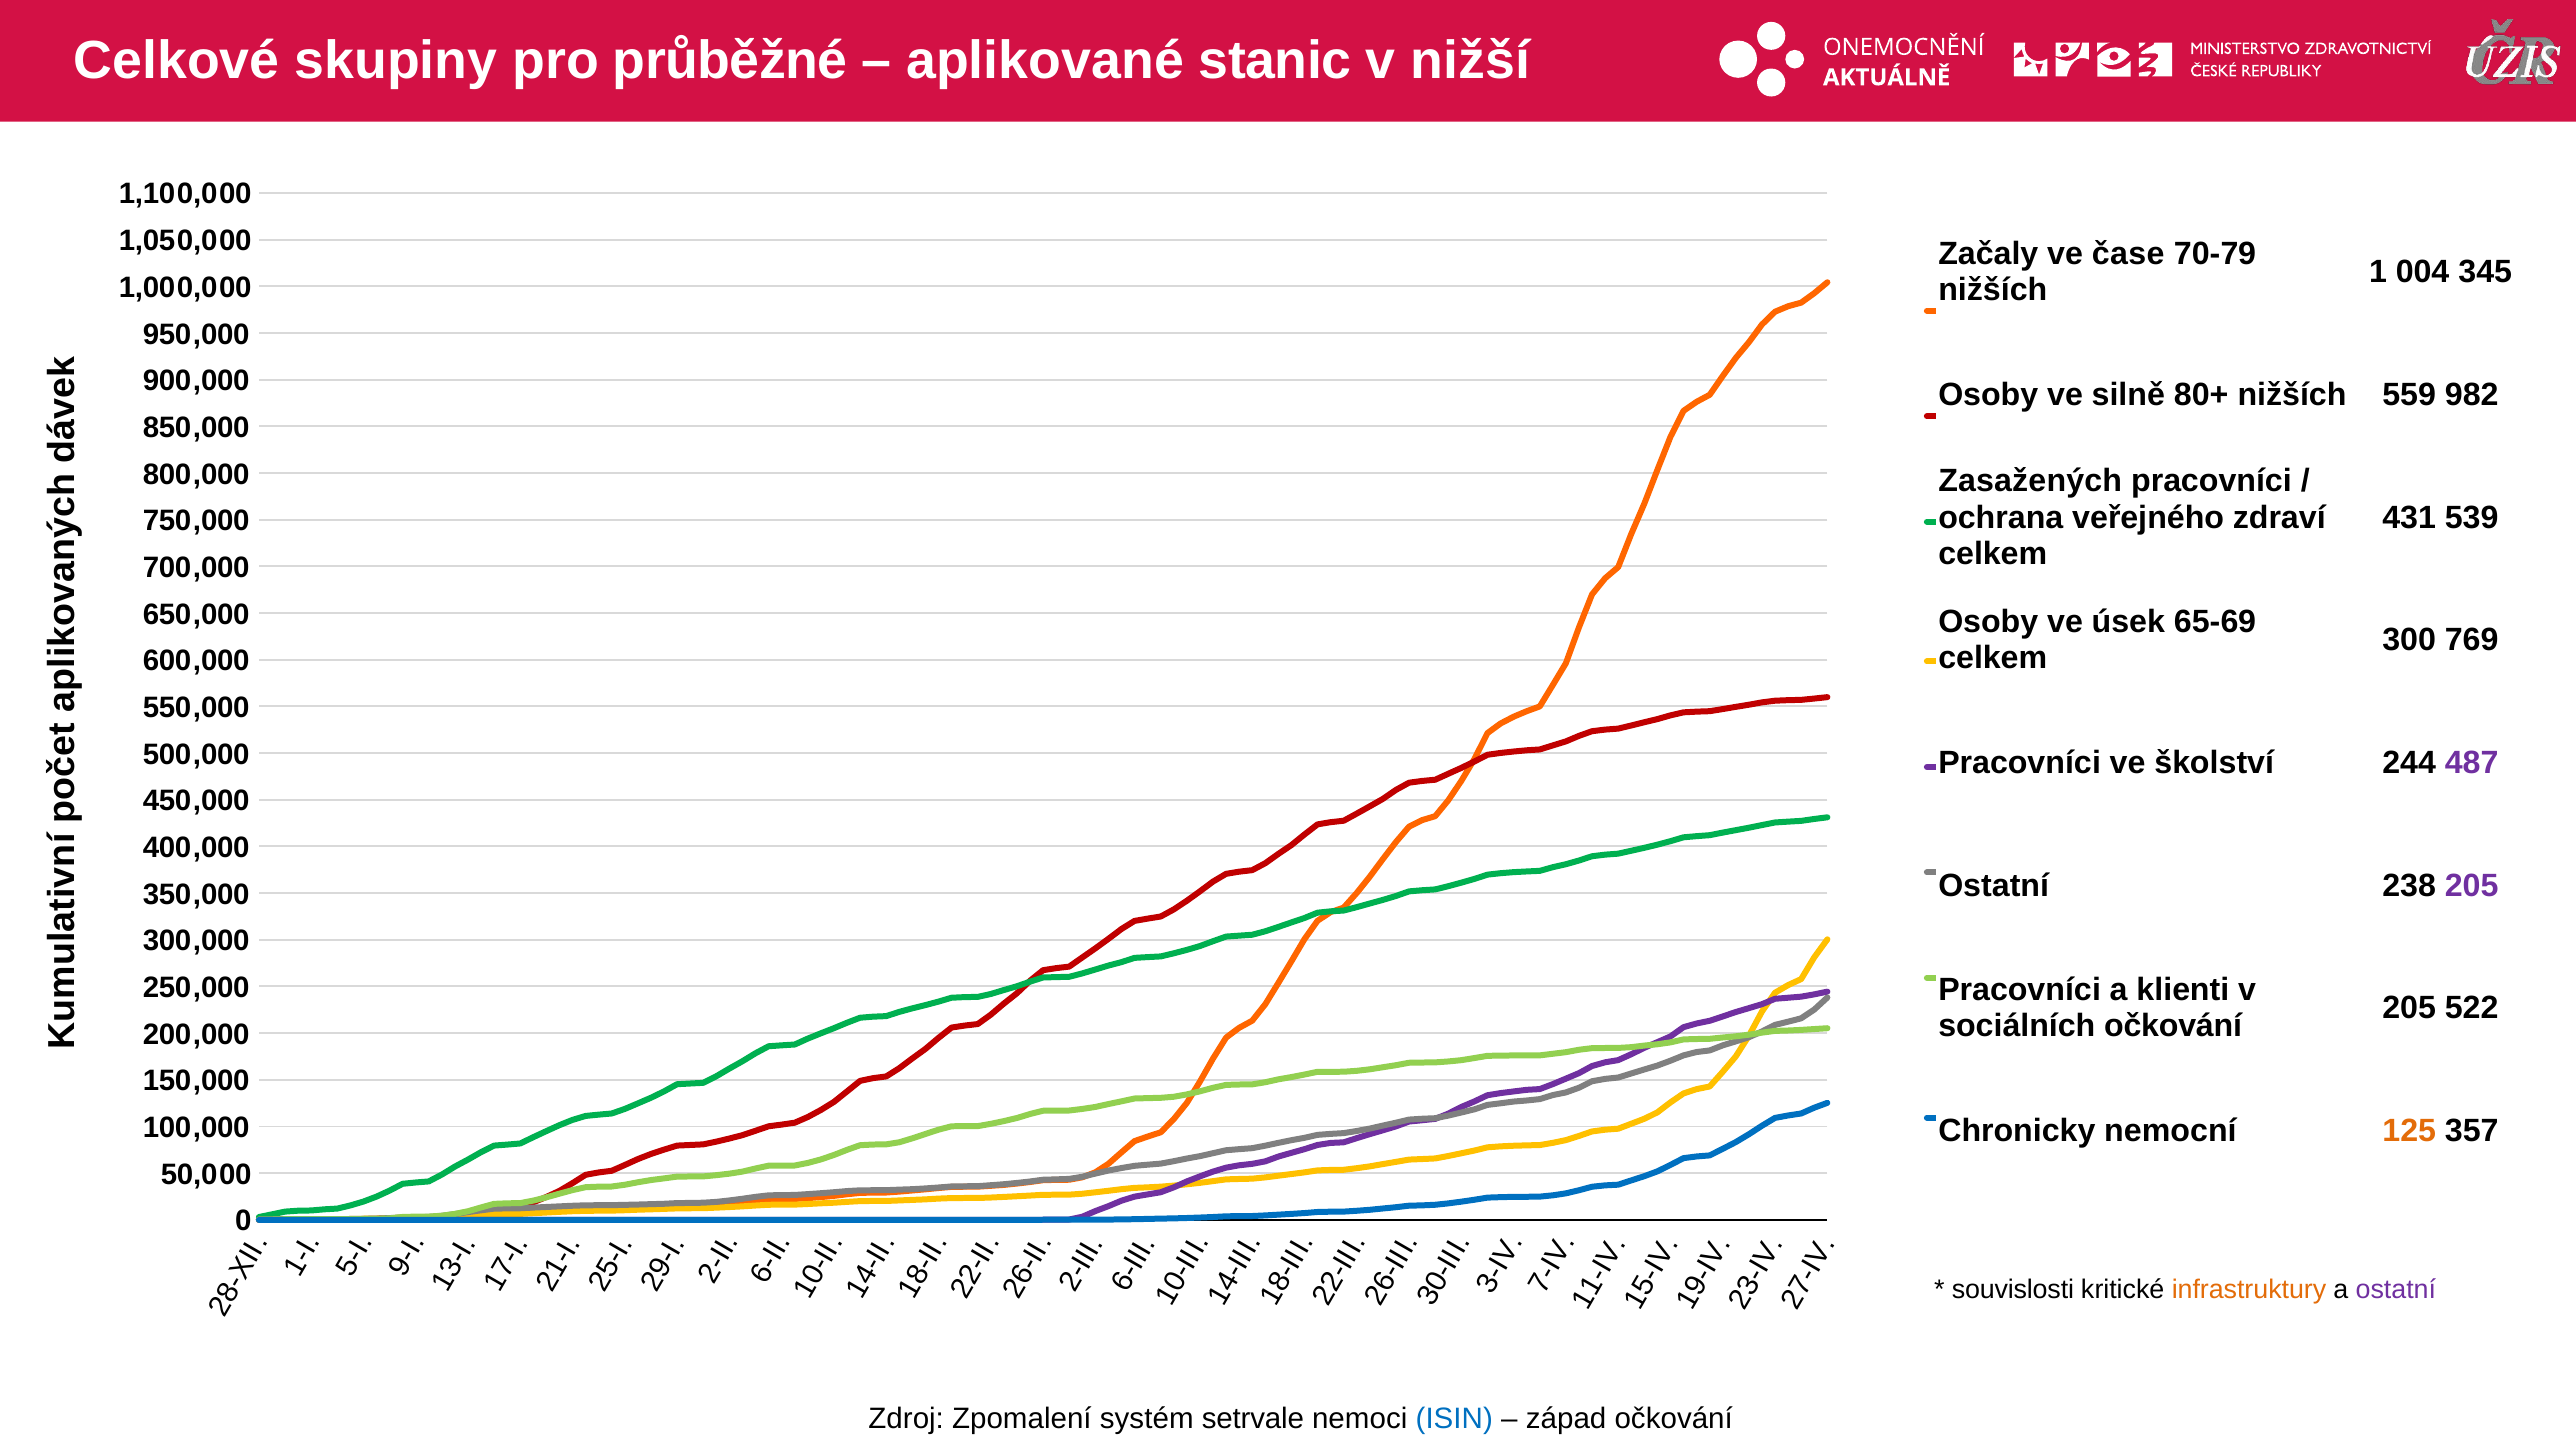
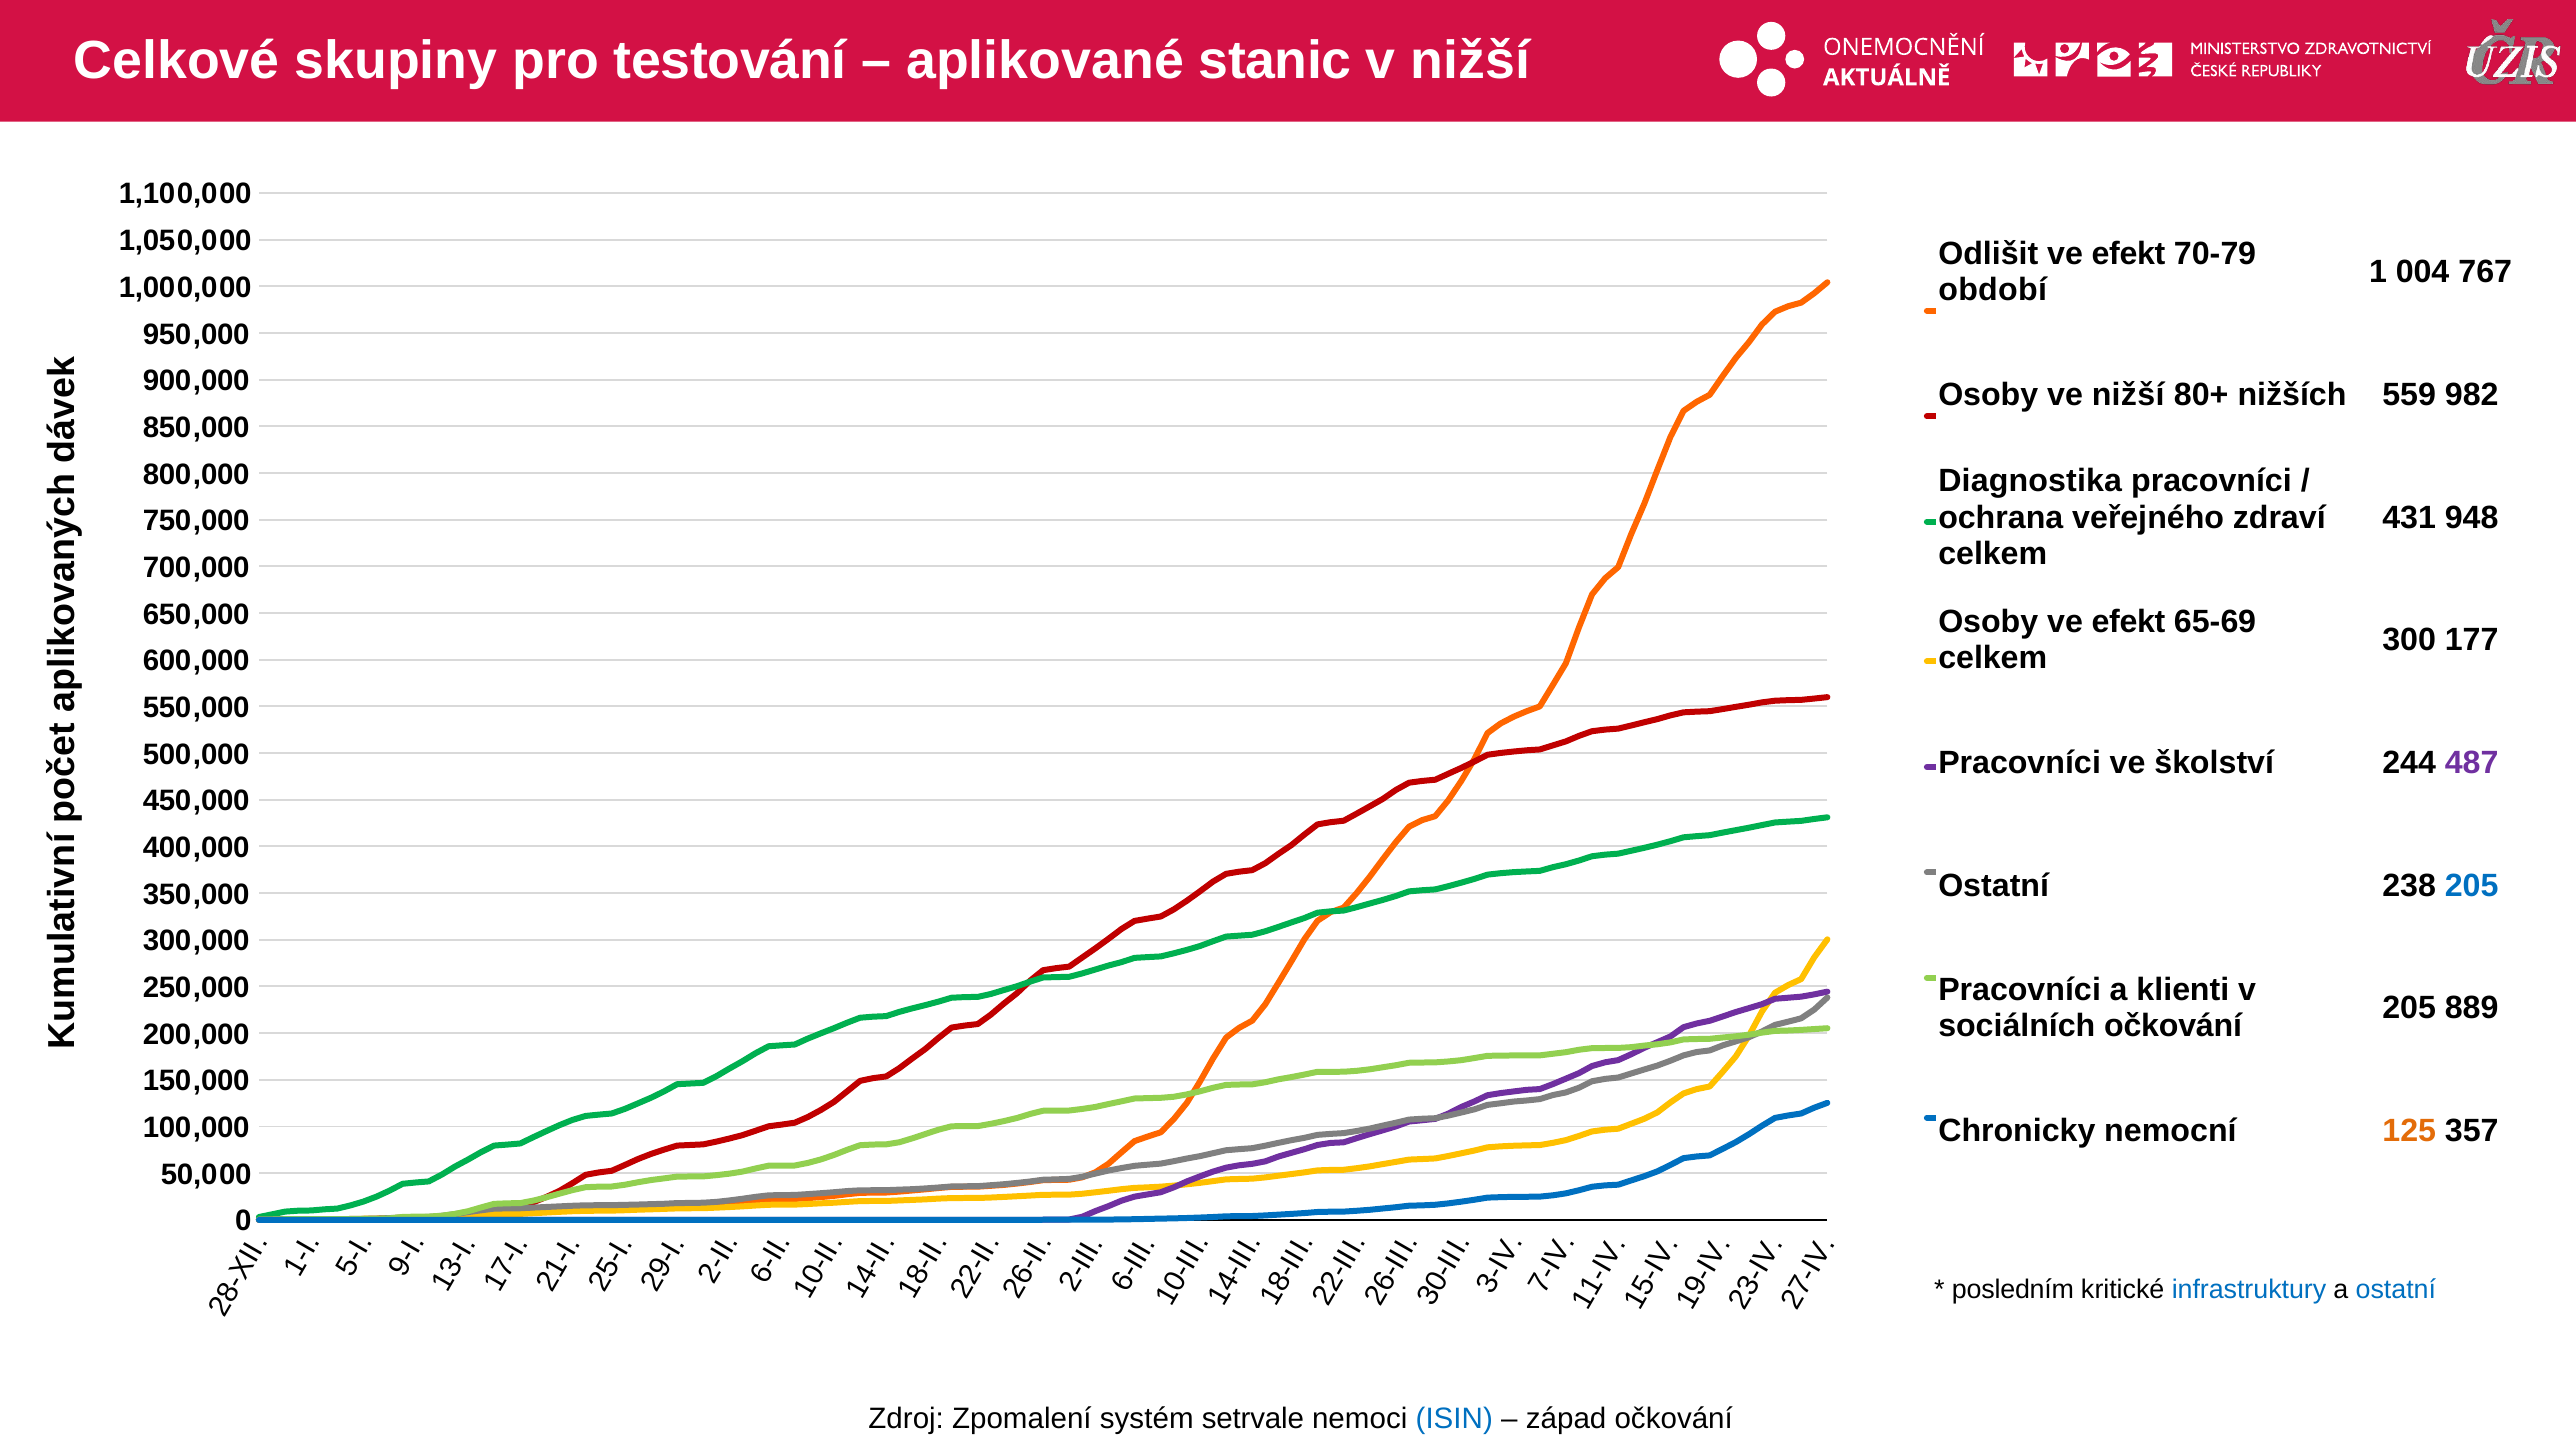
průběžné: průběžné -> testování
Začaly: Začaly -> Odlišit
čase at (2128, 254): čase -> efekt
345: 345 -> 767
nižších at (1993, 290): nižších -> období
ve silně: silně -> nižší
Zasažených: Zasažených -> Diagnostika
539: 539 -> 948
Osoby ve úsek: úsek -> efekt
769: 769 -> 177
205 at (2472, 885) colour: purple -> blue
522: 522 -> 889
souvislosti: souvislosti -> posledním
infrastruktury colour: orange -> blue
ostatní at (2396, 1290) colour: purple -> blue
